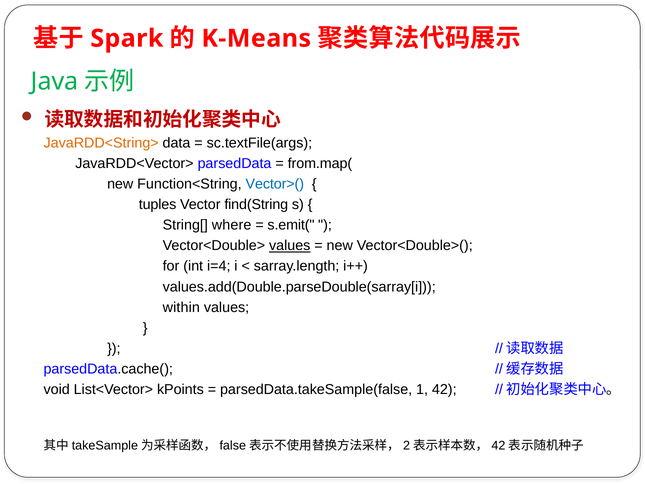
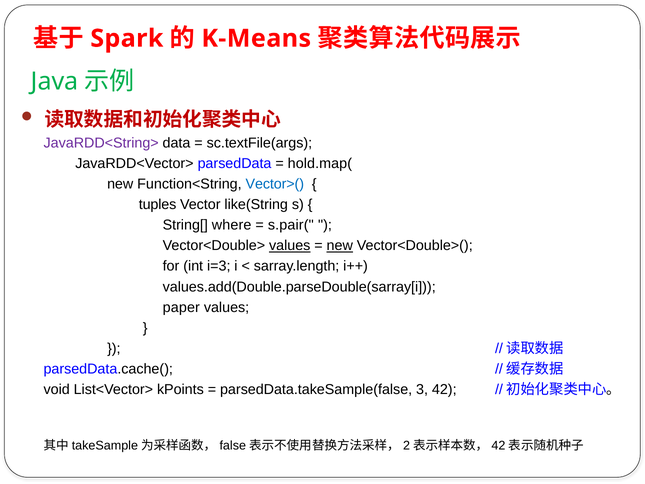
JavaRDD<String> colour: orange -> purple
from.map(: from.map( -> hold.map(
find(String: find(String -> like(String
s.emit(: s.emit( -> s.pair(
new at (340, 246) underline: none -> present
i=4: i=4 -> i=3
within: within -> paper
1: 1 -> 3
